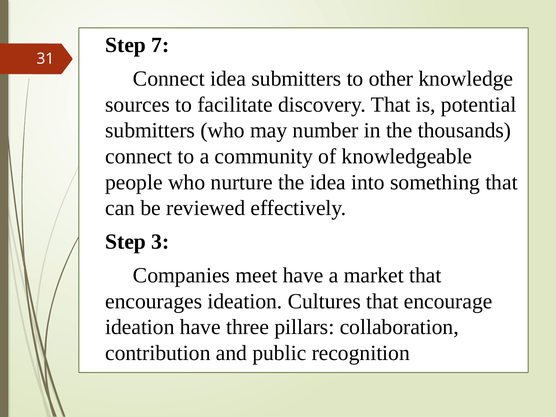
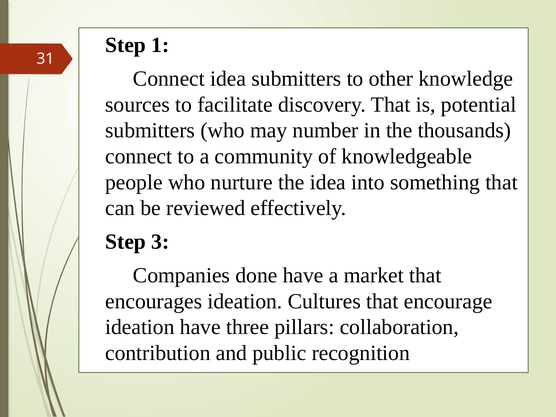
7: 7 -> 1
meet: meet -> done
